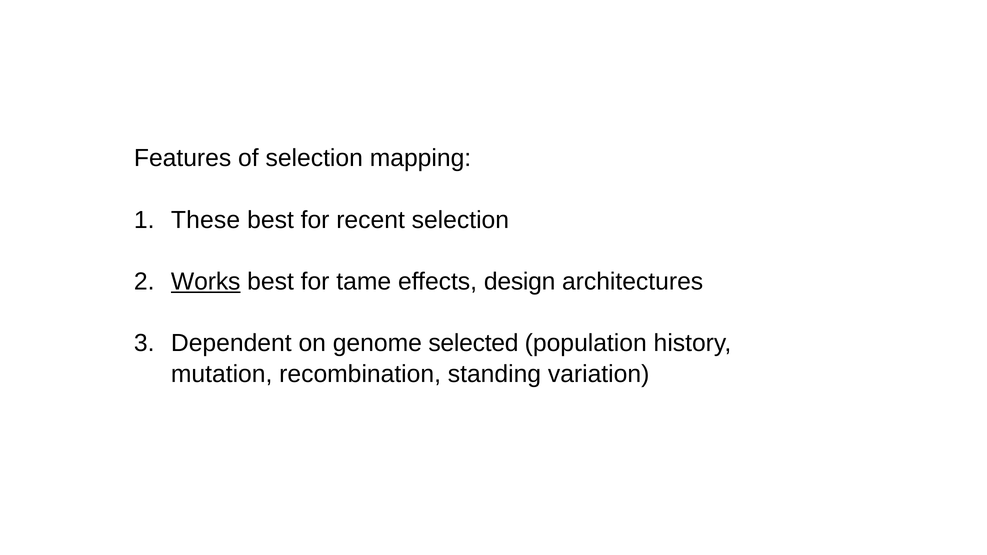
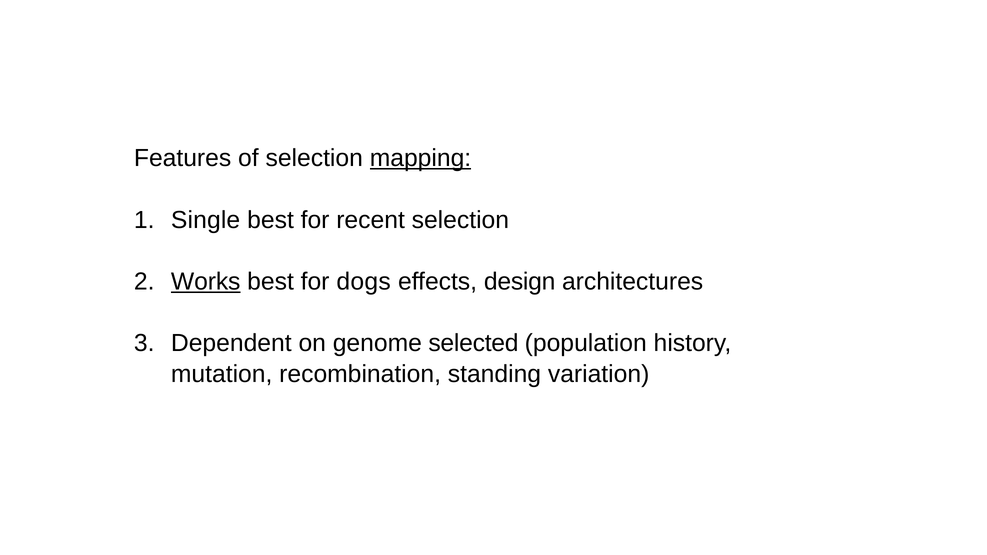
mapping underline: none -> present
These: These -> Single
tame: tame -> dogs
